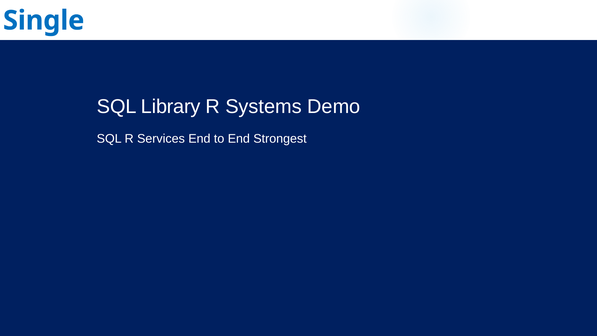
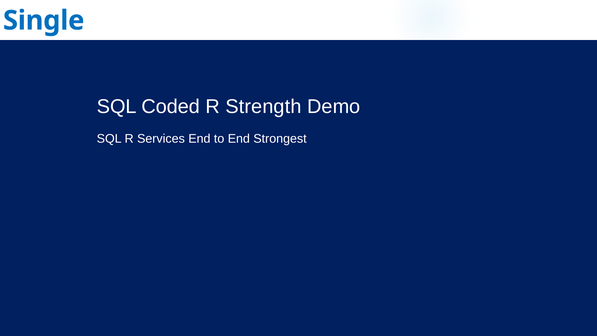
Library: Library -> Coded
Systems: Systems -> Strength
